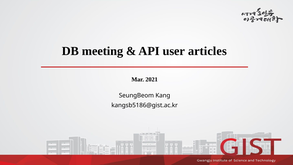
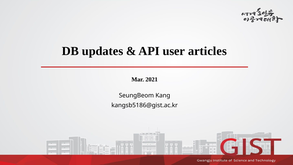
meeting: meeting -> updates
